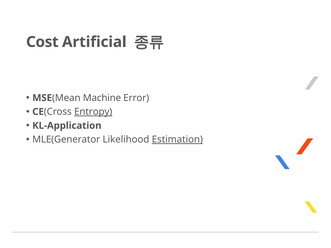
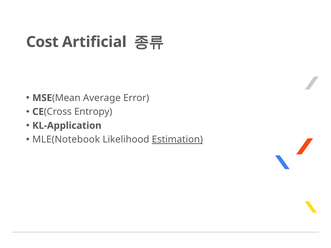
Machine: Machine -> Average
Entropy underline: present -> none
MLE(Generator: MLE(Generator -> MLE(Notebook
